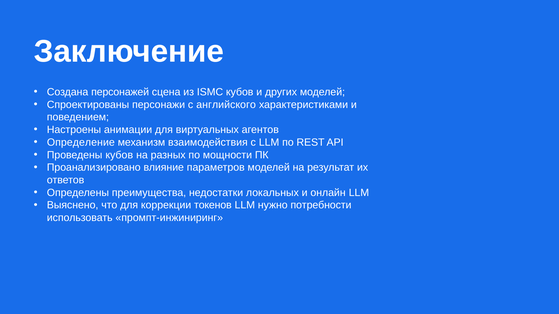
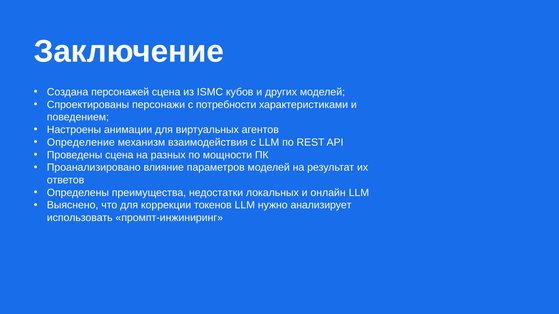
английского: английского -> потребности
Проведены кубов: кубов -> сцена
потребности: потребности -> анализирует
